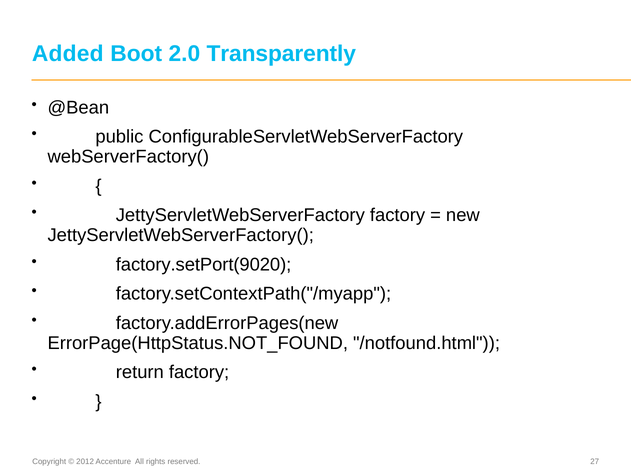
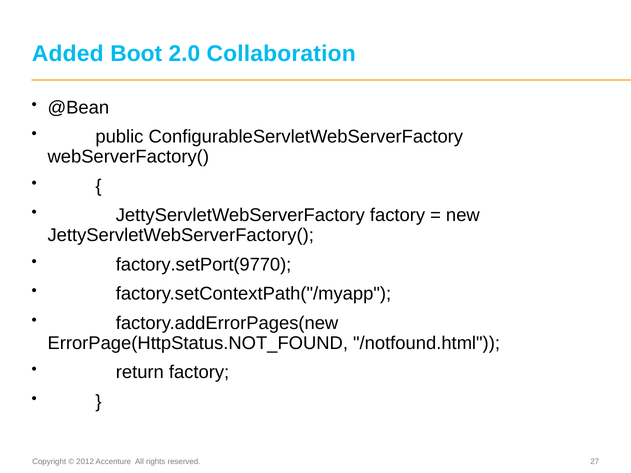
Transparently: Transparently -> Collaboration
factory.setPort(9020: factory.setPort(9020 -> factory.setPort(9770
